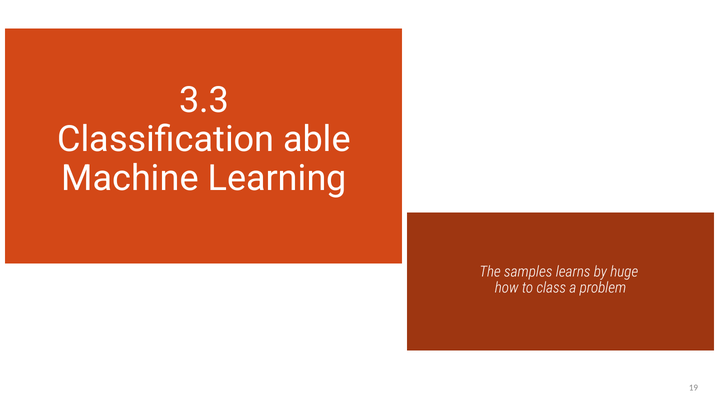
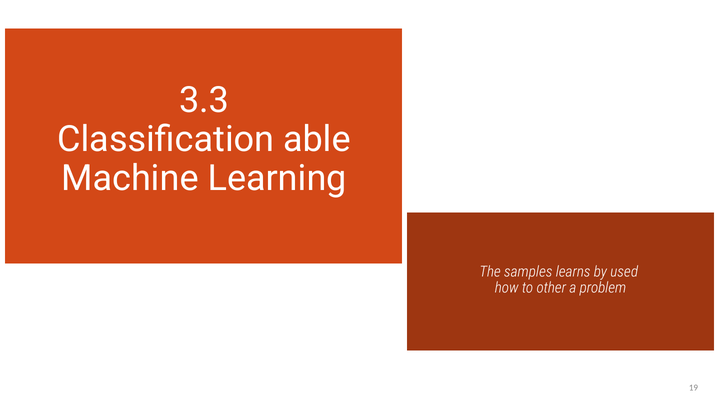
huge: huge -> used
class: class -> other
